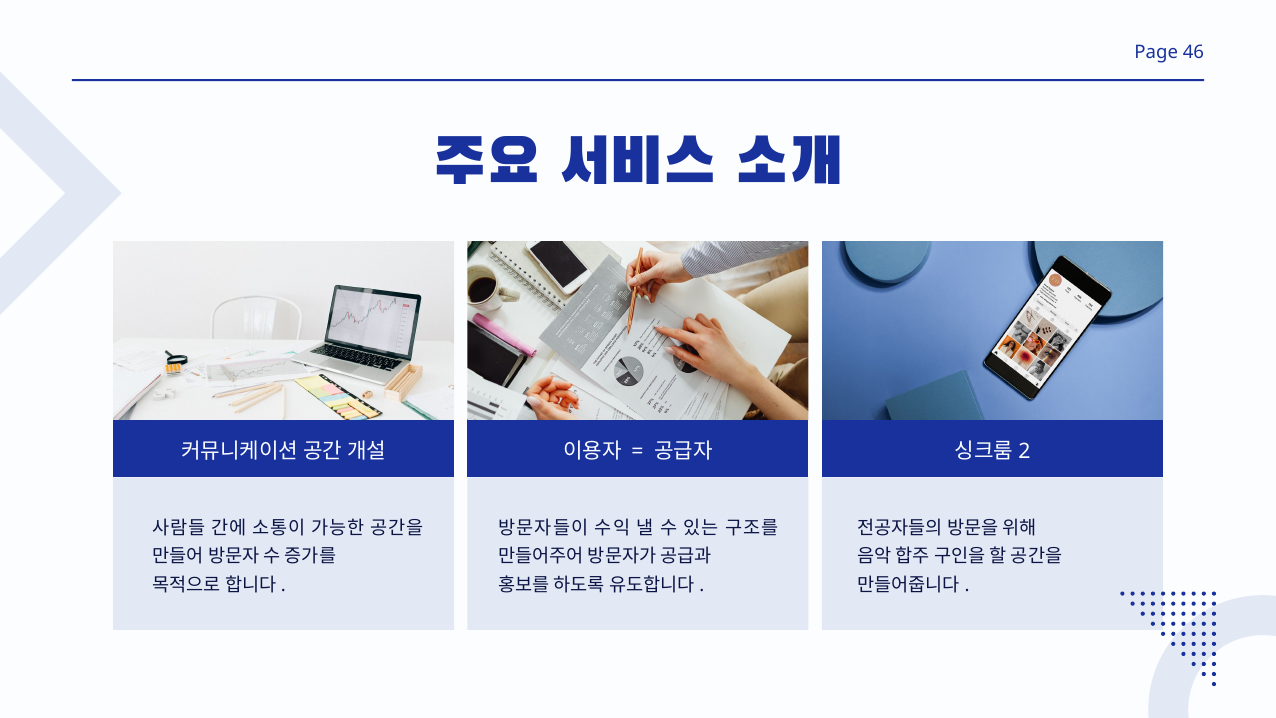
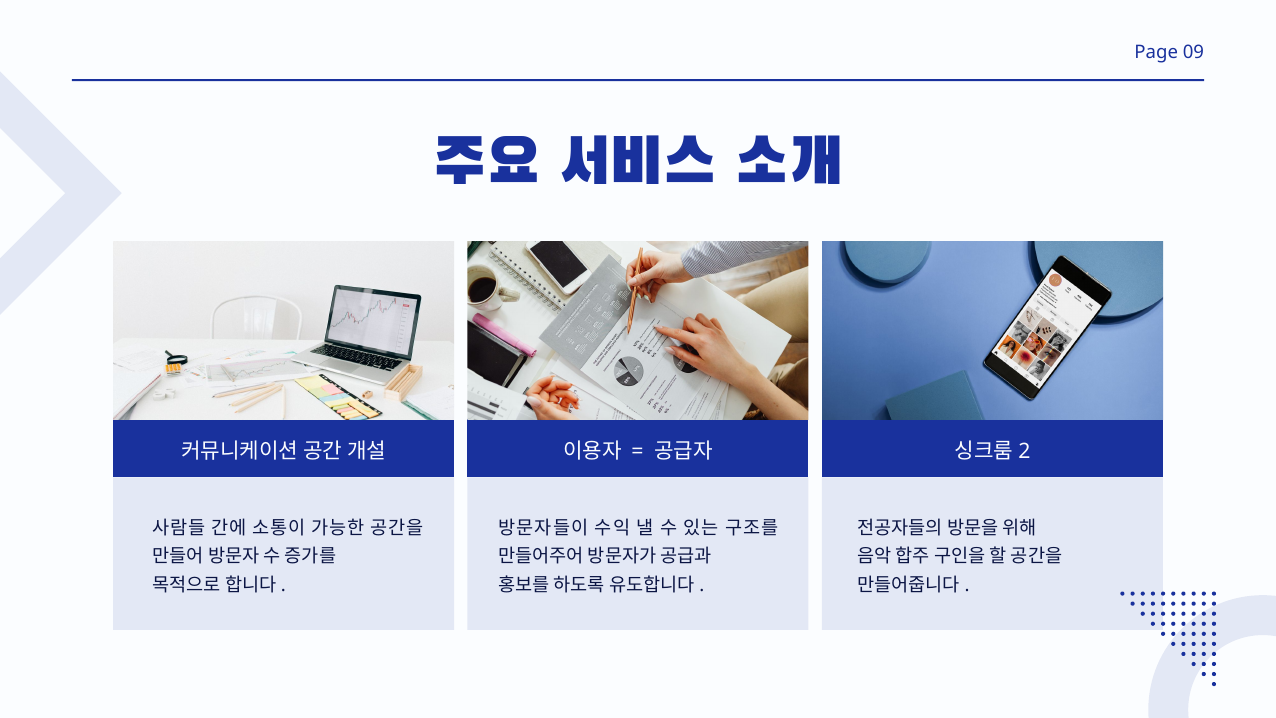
46: 46 -> 09
